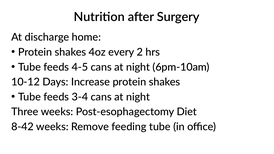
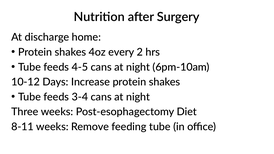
8-42: 8-42 -> 8-11
